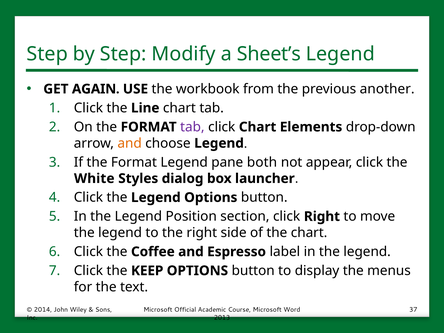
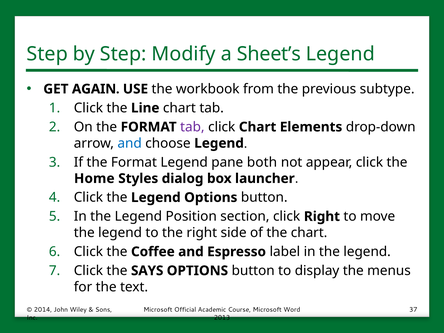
another: another -> subtype
and at (130, 143) colour: orange -> blue
White: White -> Home
KEEP: KEEP -> SAYS
